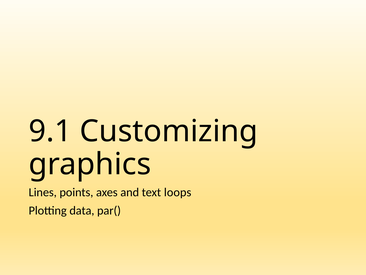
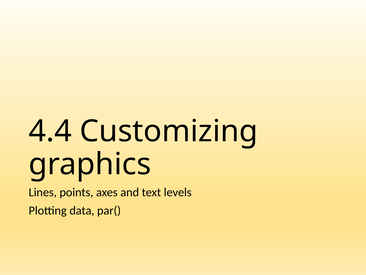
9.1: 9.1 -> 4.4
loops: loops -> levels
